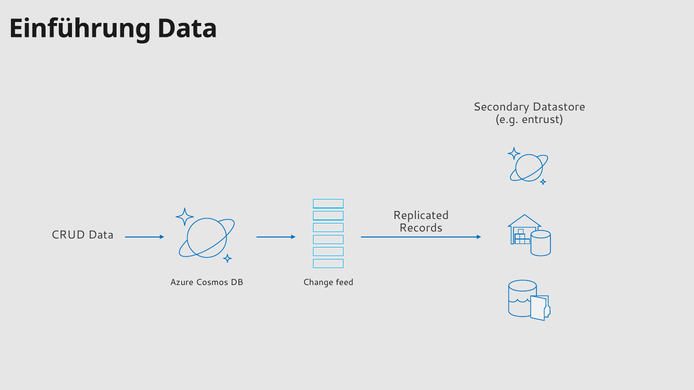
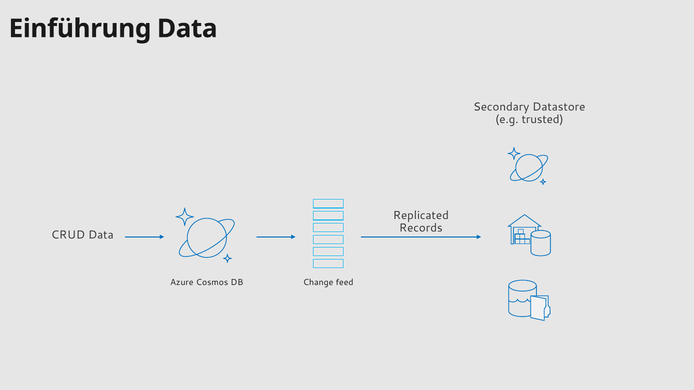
entrust: entrust -> trusted
